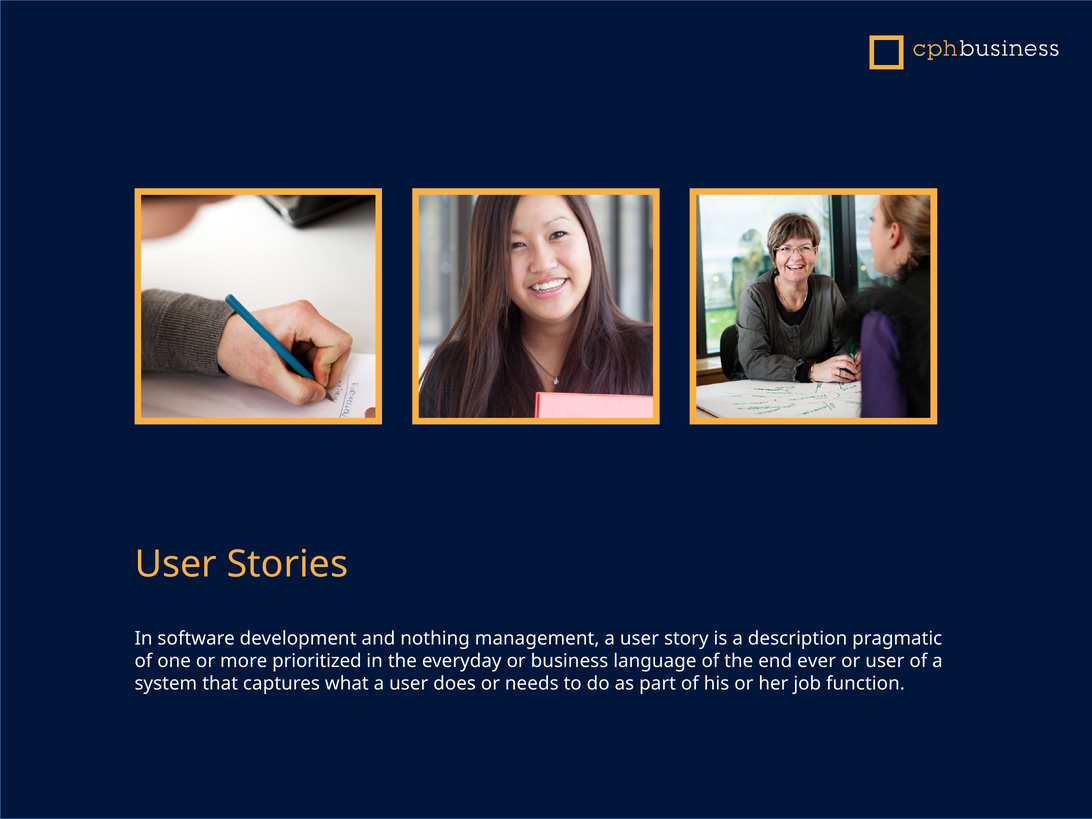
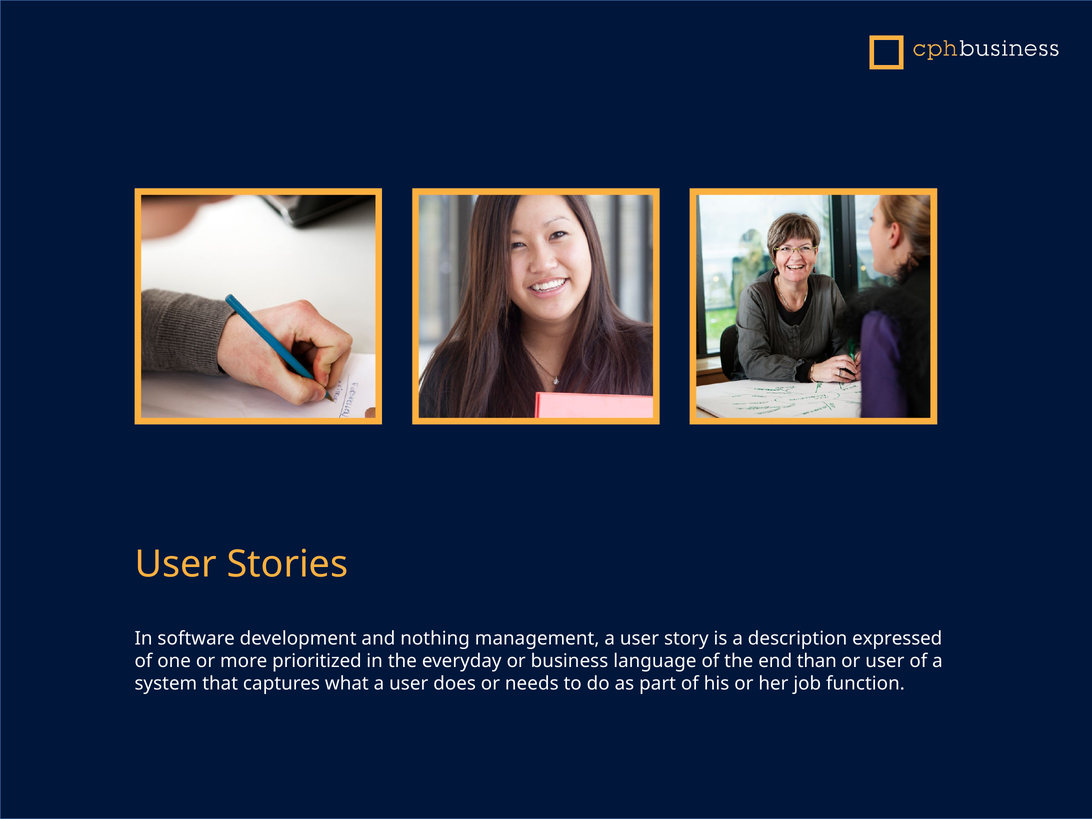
pragmatic: pragmatic -> expressed
ever: ever -> than
